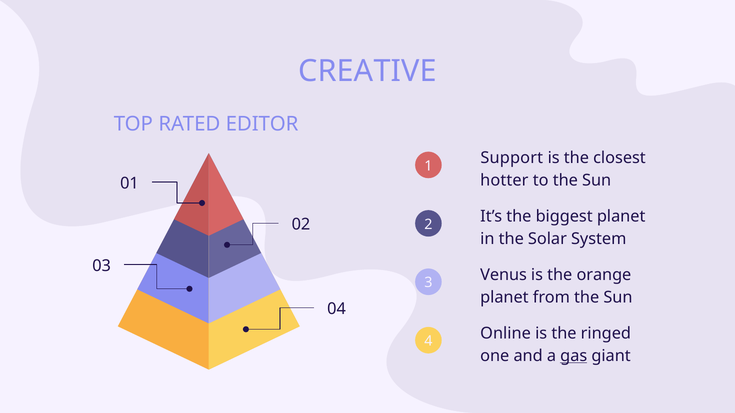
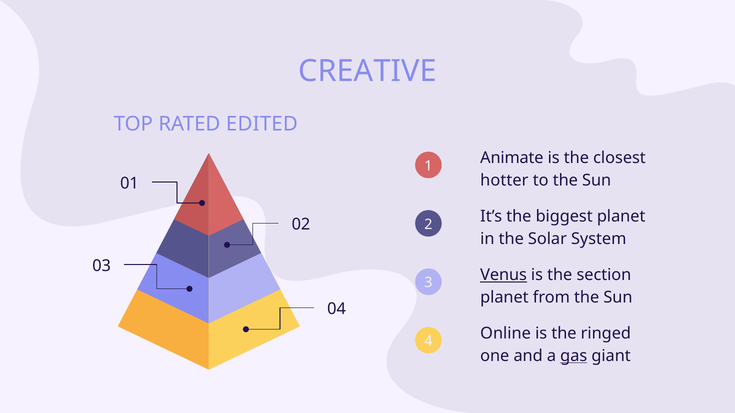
EDITOR: EDITOR -> EDITED
Support: Support -> Animate
Venus underline: none -> present
orange: orange -> section
